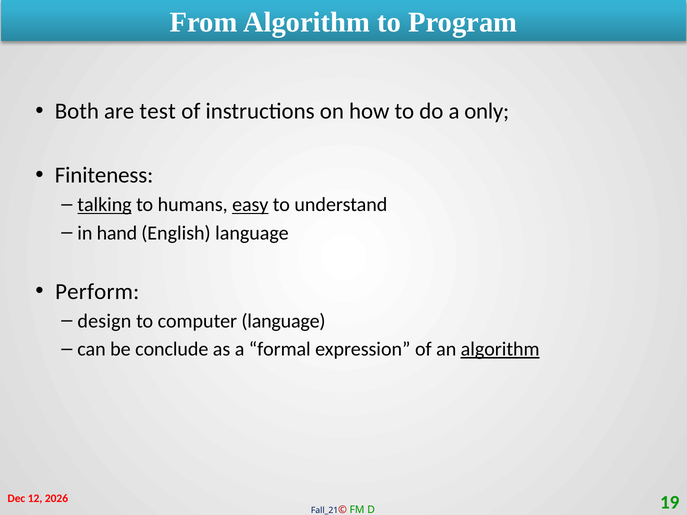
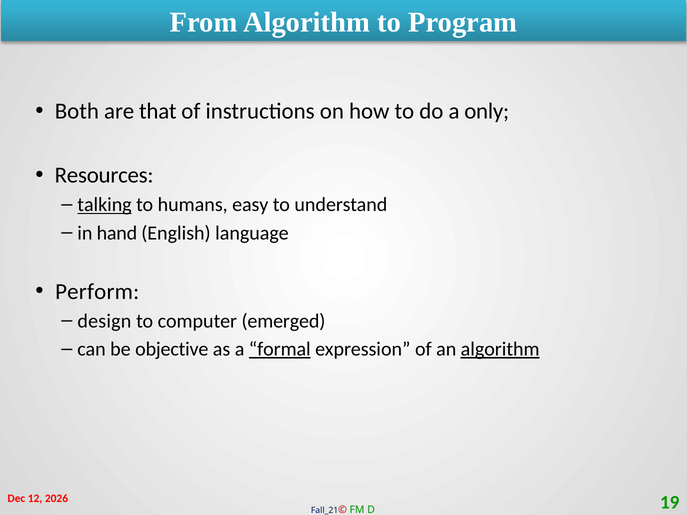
test: test -> that
Finiteness: Finiteness -> Resources
easy underline: present -> none
computer language: language -> emerged
conclude: conclude -> objective
formal underline: none -> present
